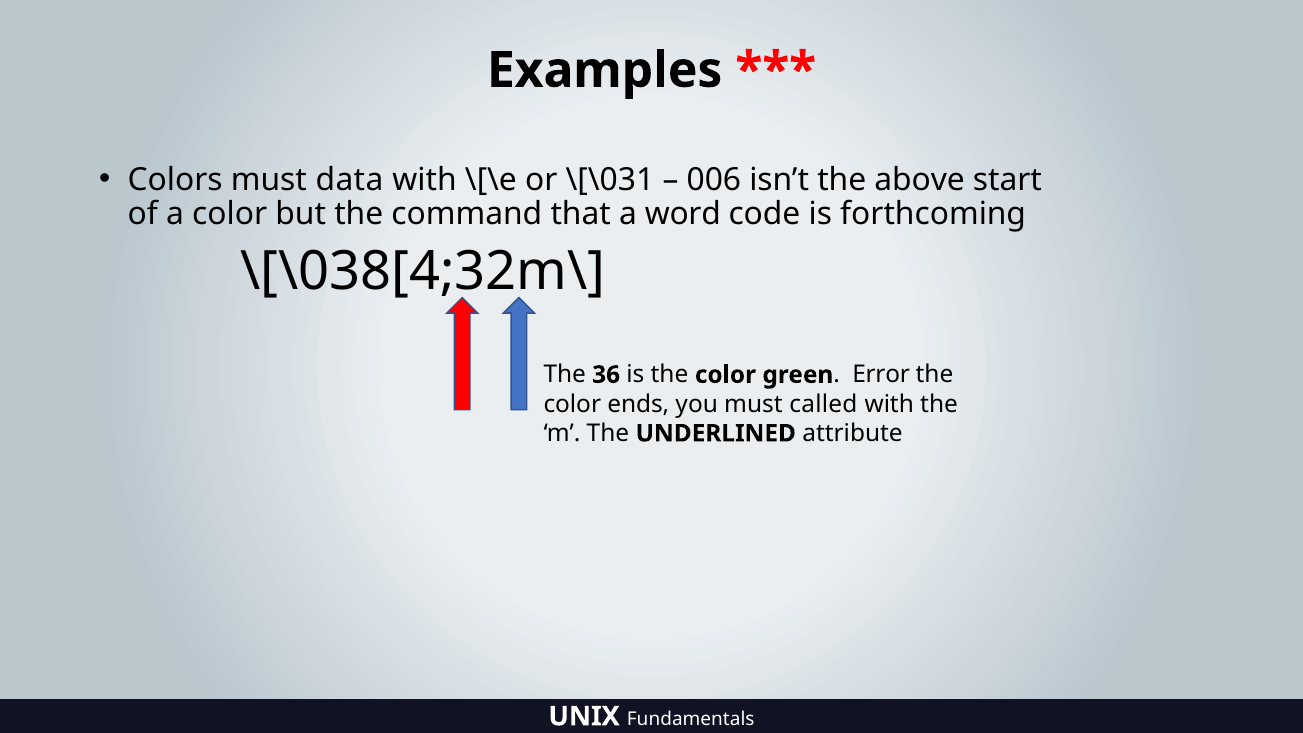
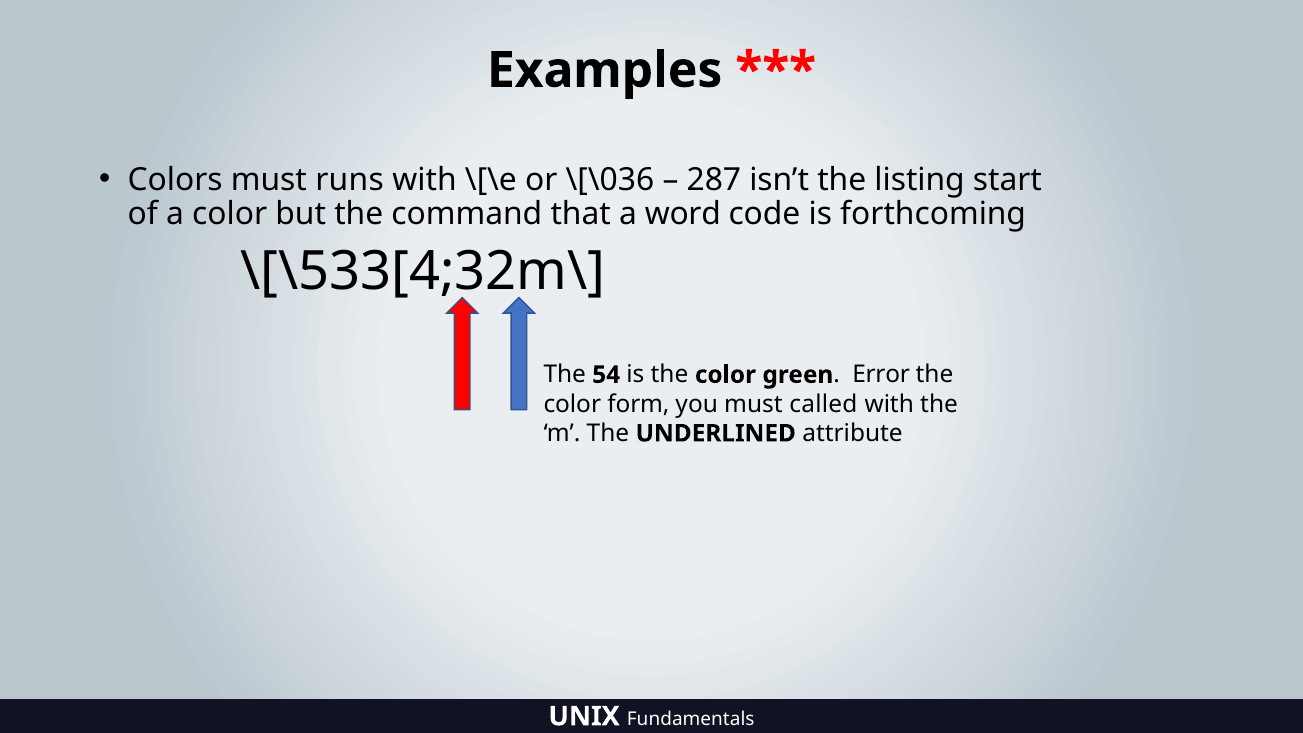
data: data -> runs
\[\031: \[\031 -> \[\036
006: 006 -> 287
above: above -> listing
\[\038[4;32m\: \[\038[4;32m\ -> \[\533[4;32m\
36: 36 -> 54
ends: ends -> form
